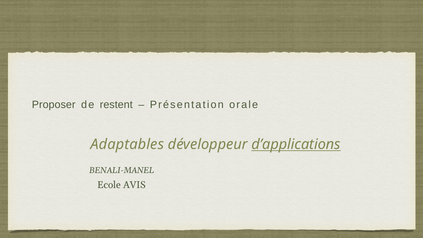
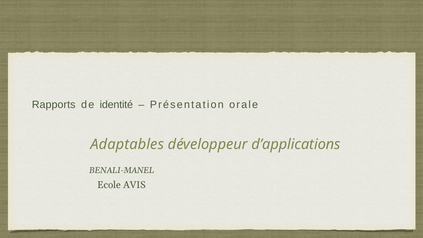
Proposer: Proposer -> Rapports
restent: restent -> identité
d’applications underline: present -> none
